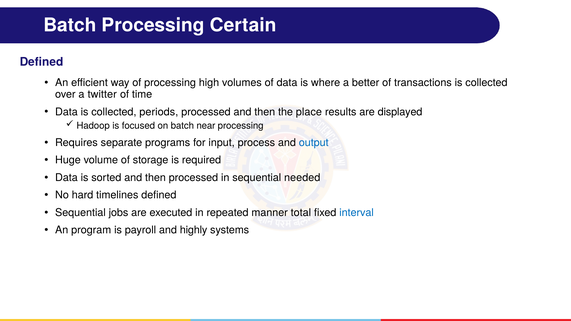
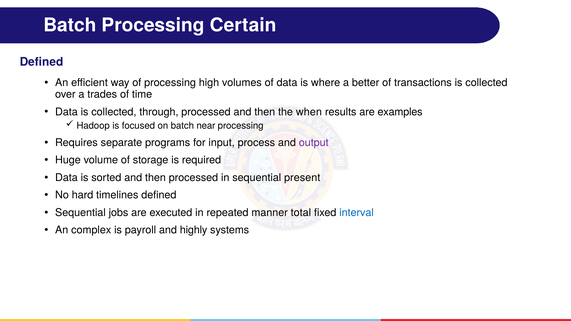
twitter: twitter -> trades
periods: periods -> through
place: place -> when
displayed: displayed -> examples
output colour: blue -> purple
needed: needed -> present
program: program -> complex
